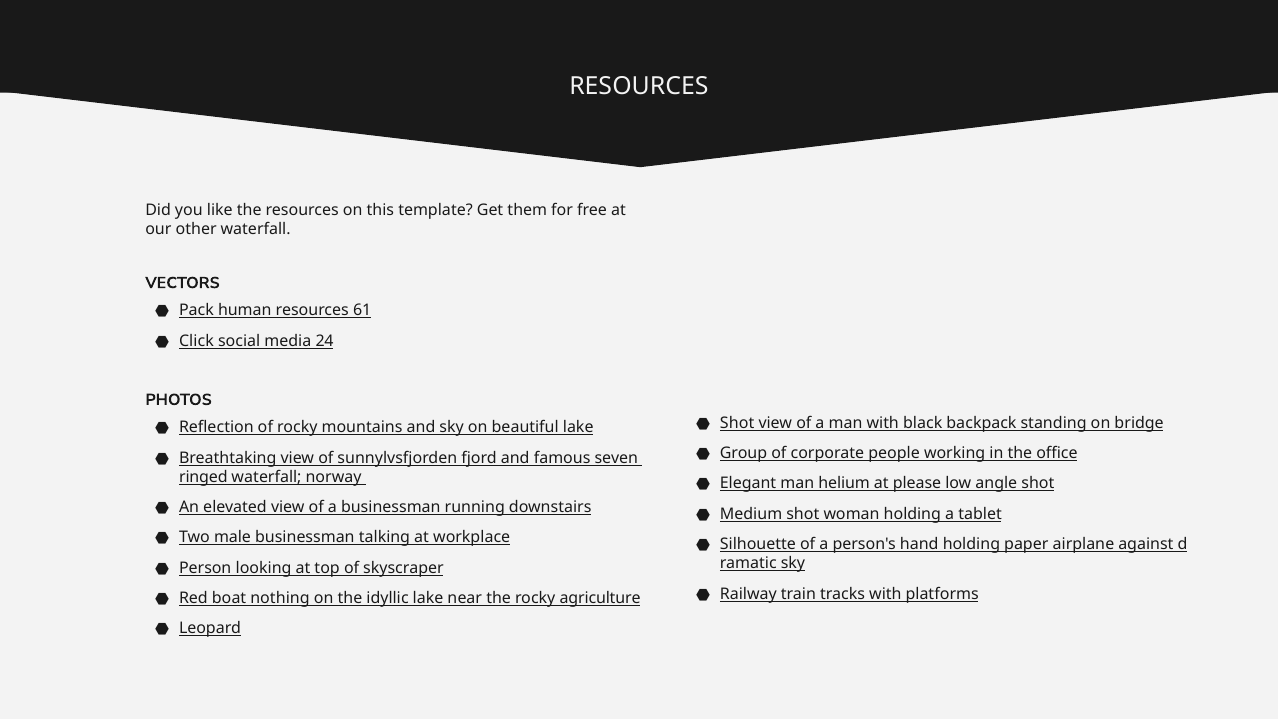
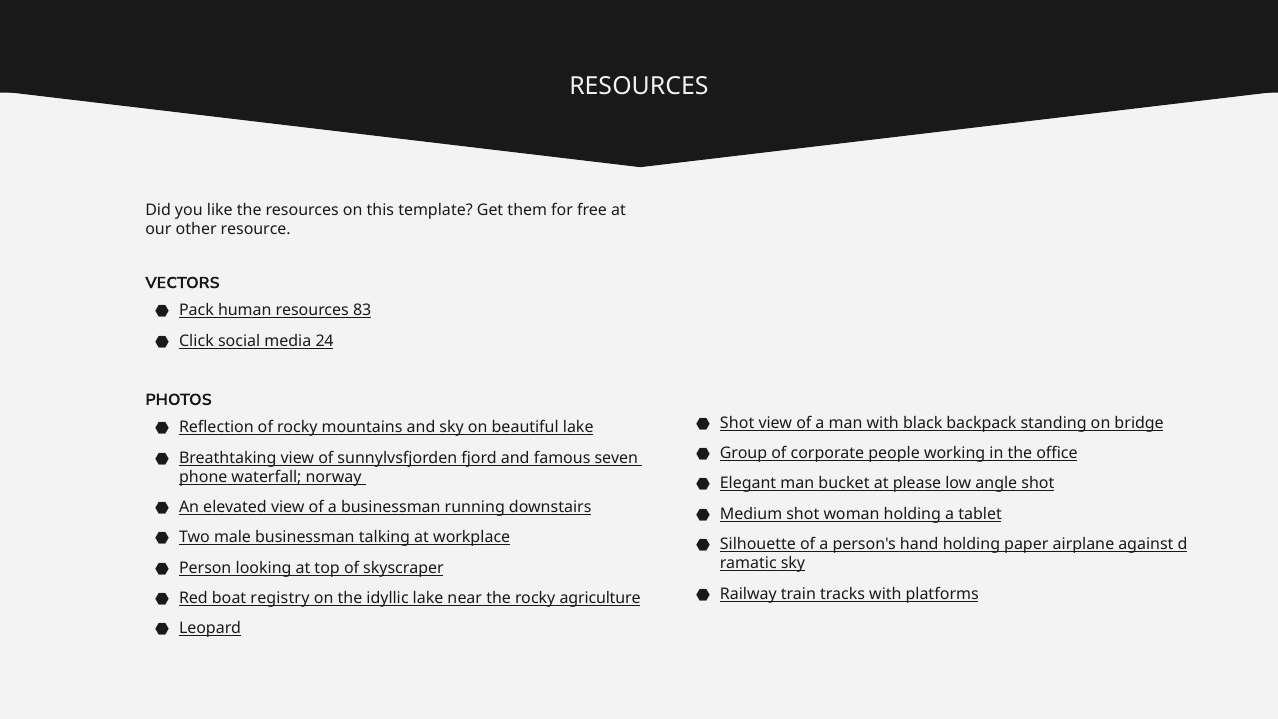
other waterfall: waterfall -> resource
61: 61 -> 83
ringed: ringed -> phone
helium: helium -> bucket
nothing: nothing -> registry
